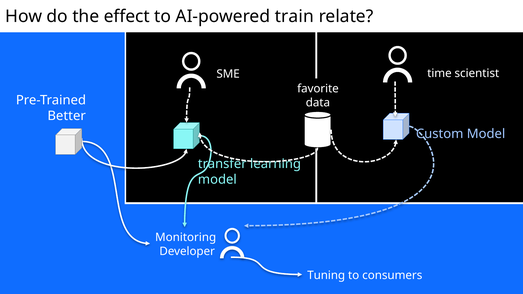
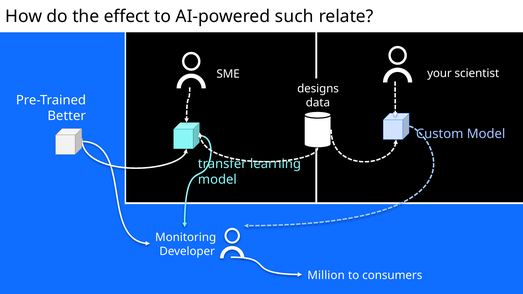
train: train -> such
time: time -> your
favorite: favorite -> designs
Tuning: Tuning -> Million
